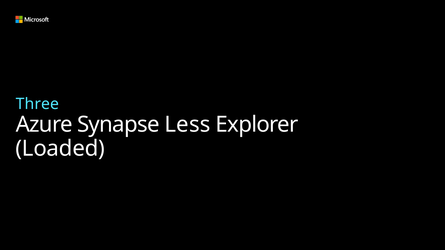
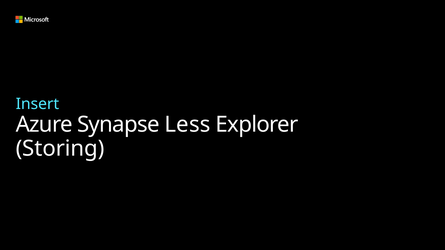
Three: Three -> Insert
Loaded: Loaded -> Storing
